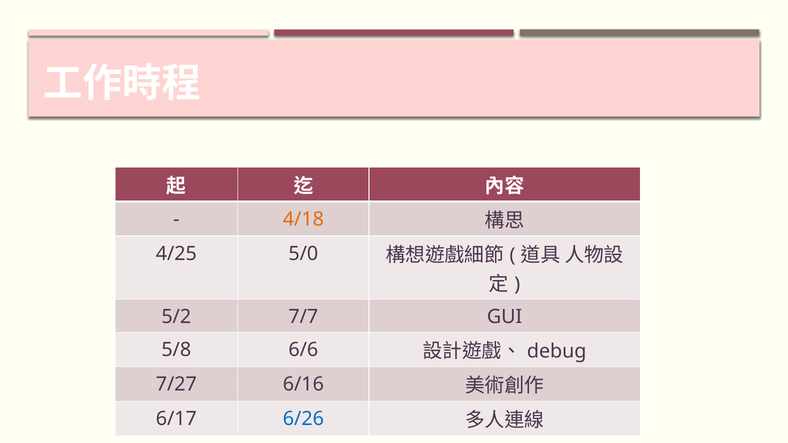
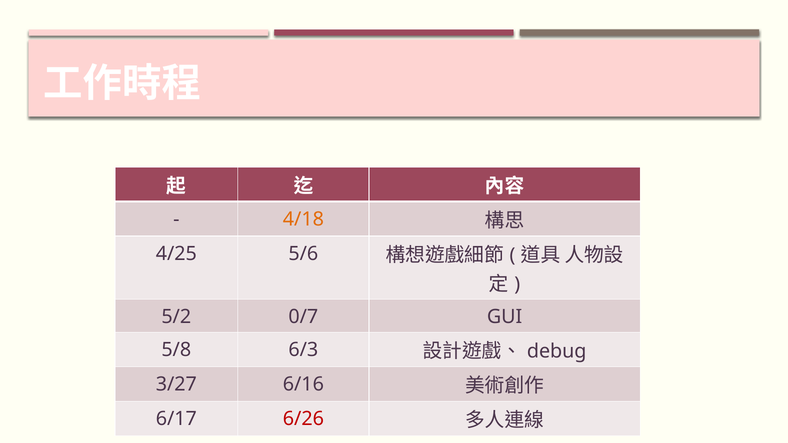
5/0: 5/0 -> 5/6
7/7: 7/7 -> 0/7
6/6: 6/6 -> 6/3
7/27: 7/27 -> 3/27
6/26 colour: blue -> red
